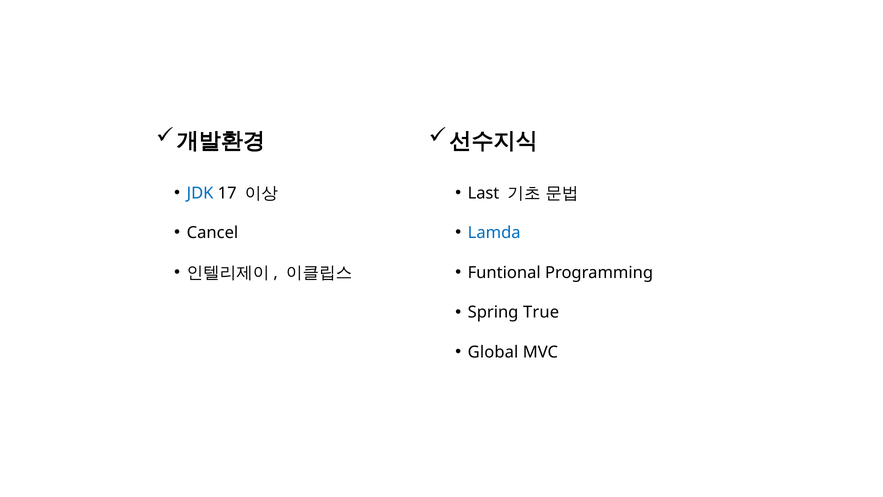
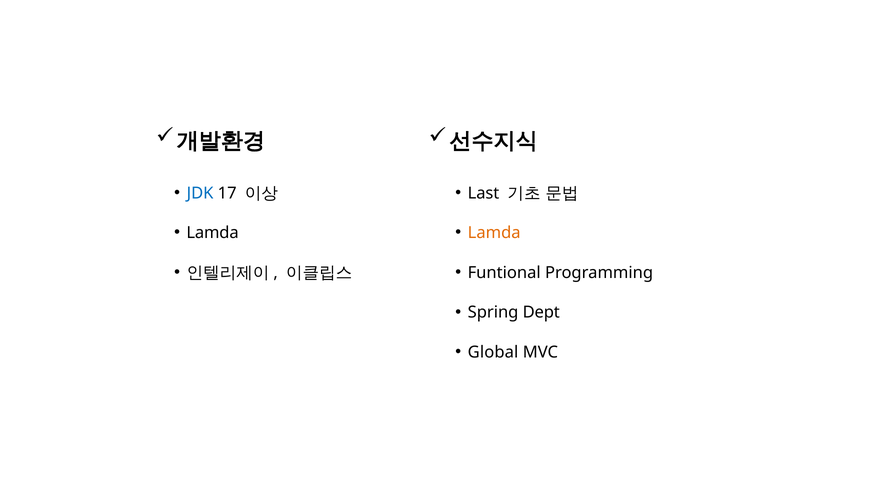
Cancel at (212, 233): Cancel -> Lamda
Lamda at (494, 233) colour: blue -> orange
True: True -> Dept
